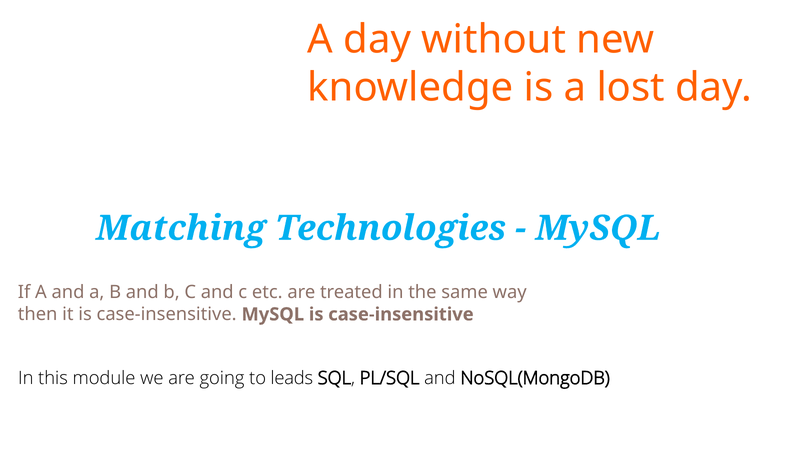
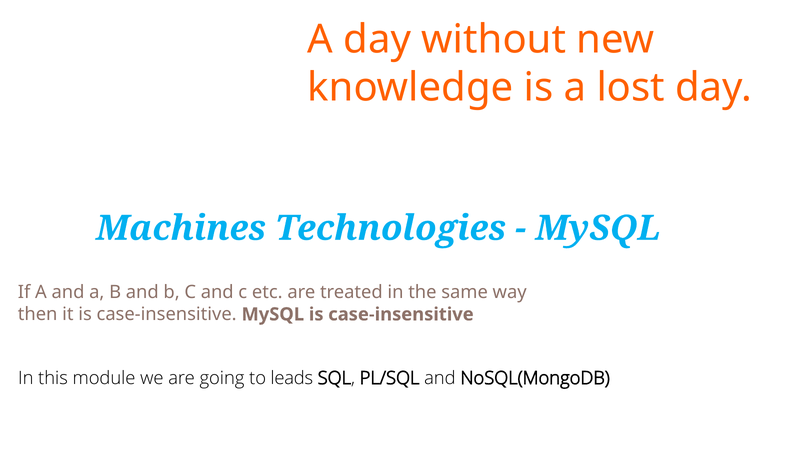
Matching: Matching -> Machines
